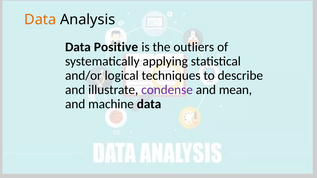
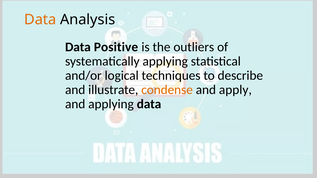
condense colour: purple -> orange
mean: mean -> apply
and machine: machine -> applying
